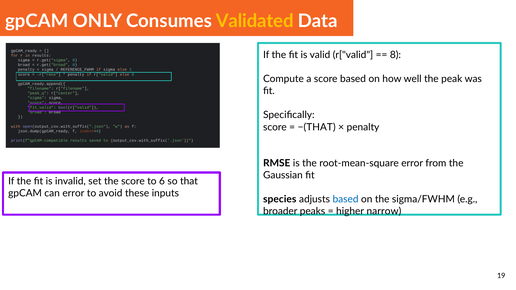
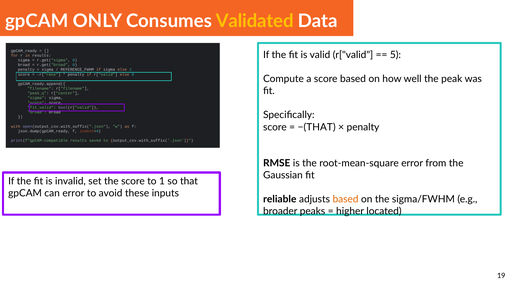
8: 8 -> 5
to 6: 6 -> 1
species: species -> reliable
based at (346, 199) colour: blue -> orange
narrow: narrow -> located
